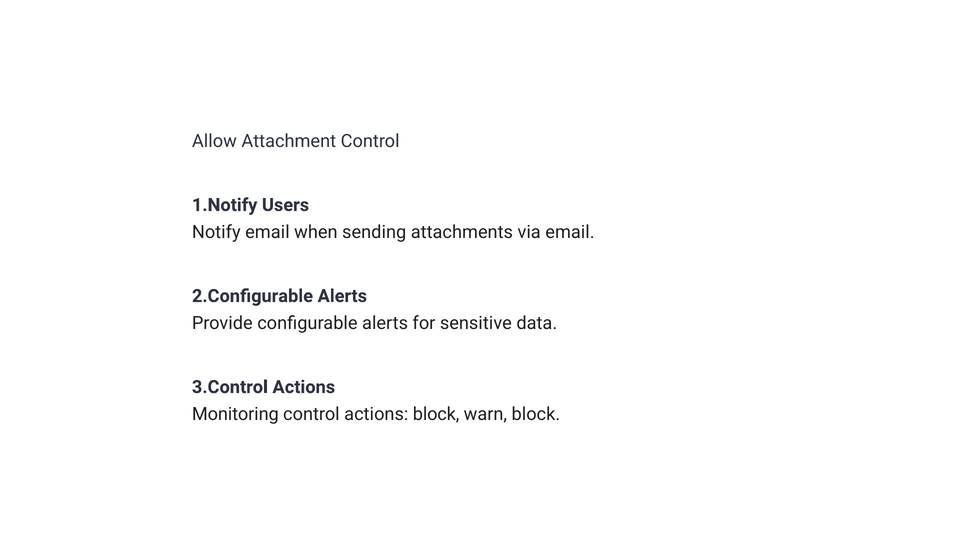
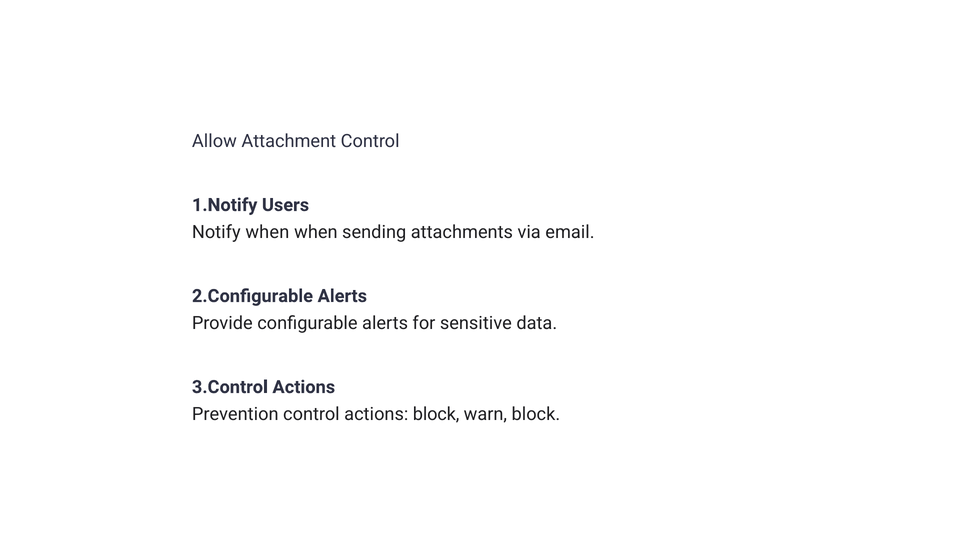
Notify email: email -> when
Monitoring: Monitoring -> Prevention
